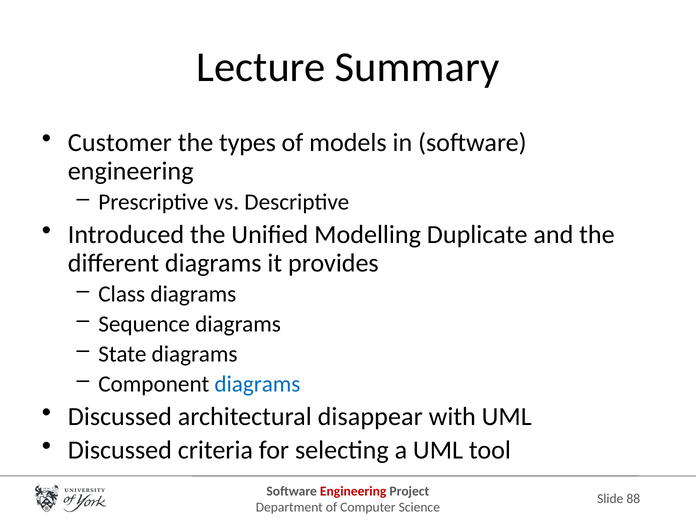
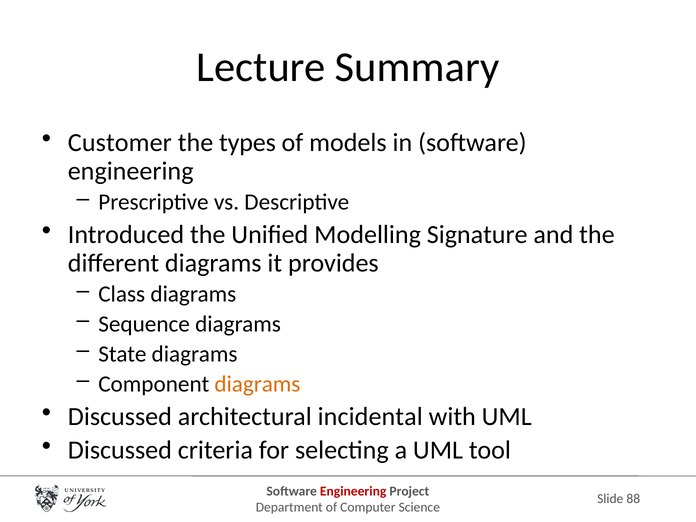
Duplicate: Duplicate -> Signature
diagrams at (257, 384) colour: blue -> orange
disappear: disappear -> incidental
